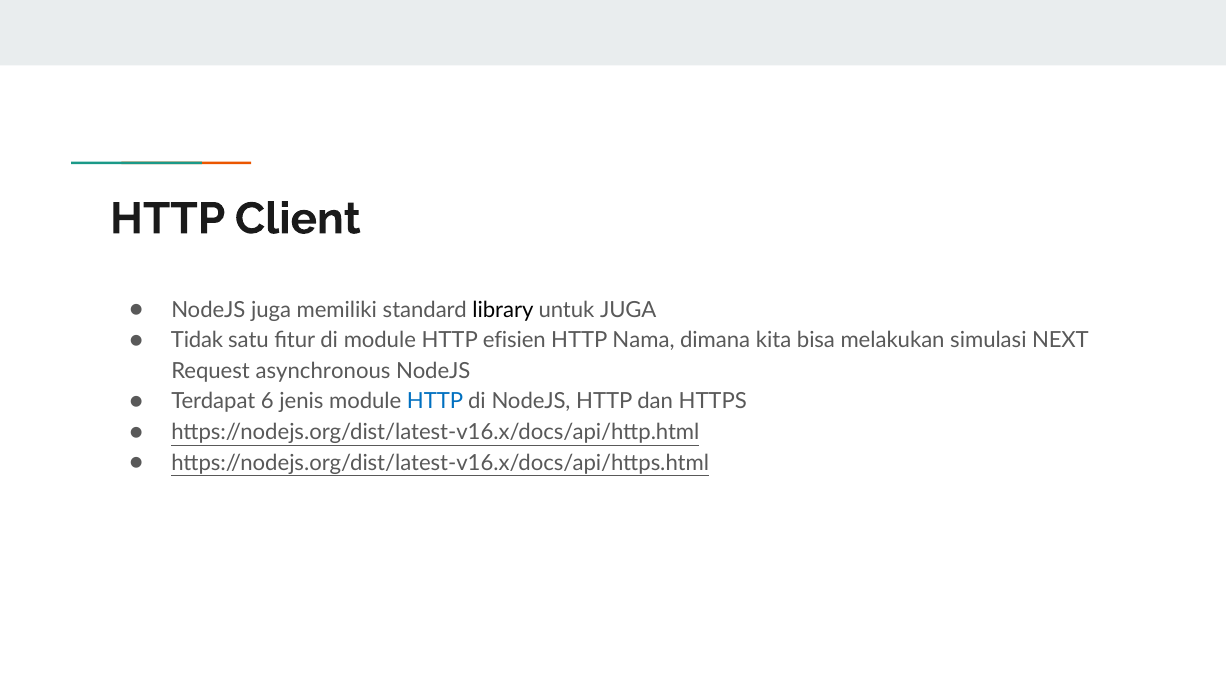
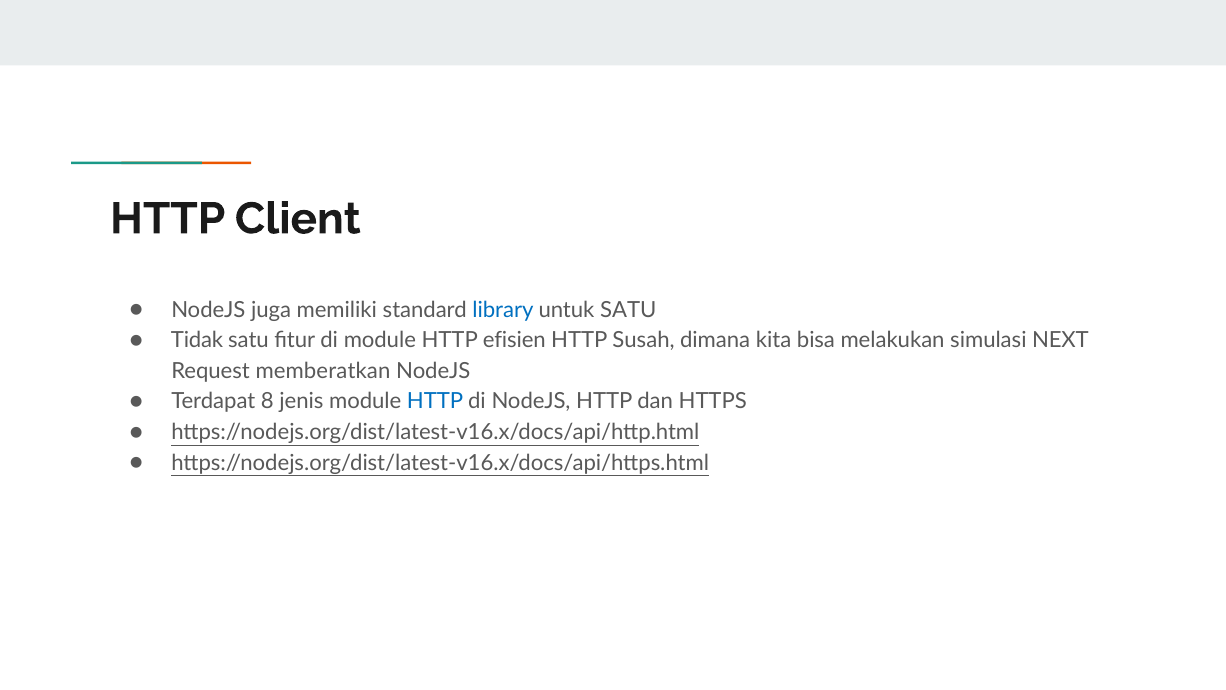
library colour: black -> blue
untuk JUGA: JUGA -> SATU
Nama: Nama -> Susah
asynchronous: asynchronous -> memberatkan
6: 6 -> 8
